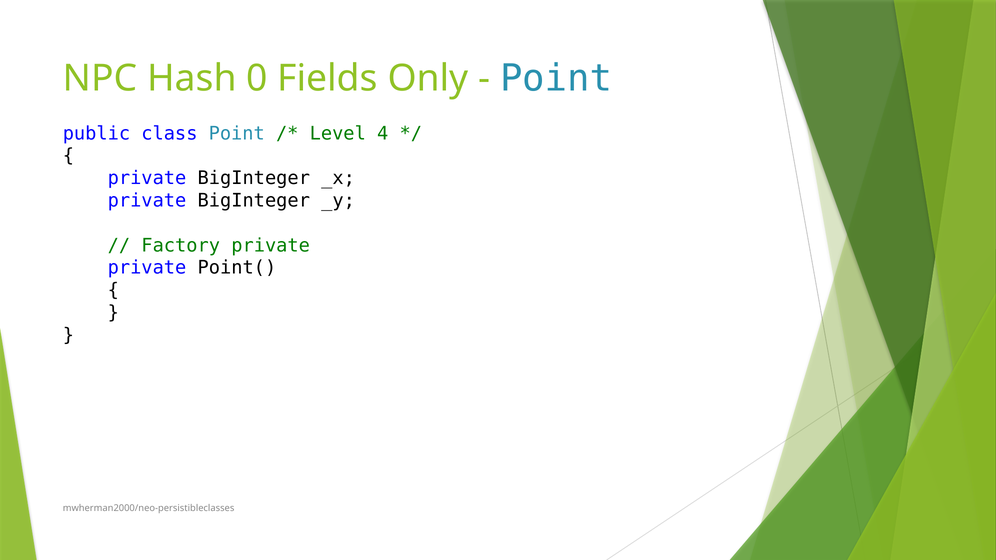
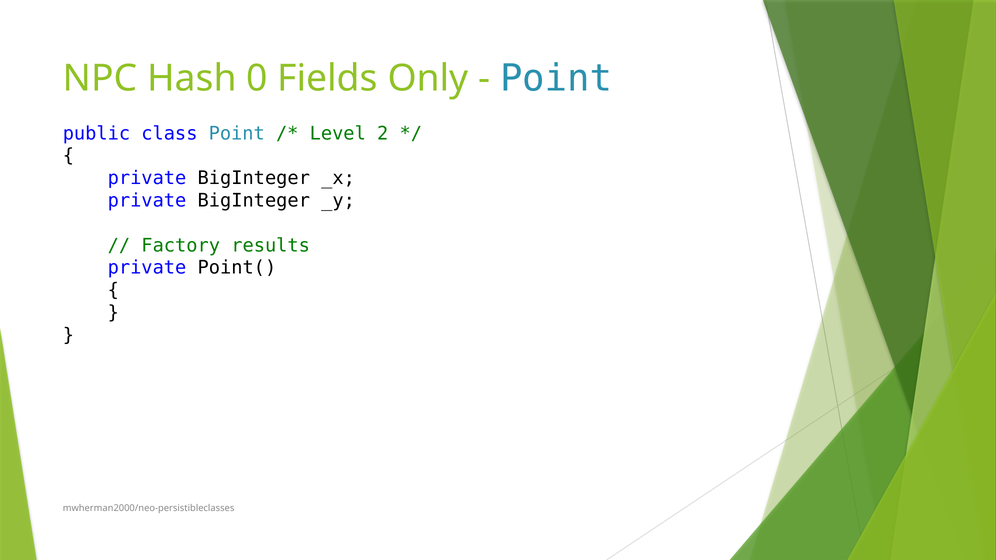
4: 4 -> 2
Factory private: private -> results
